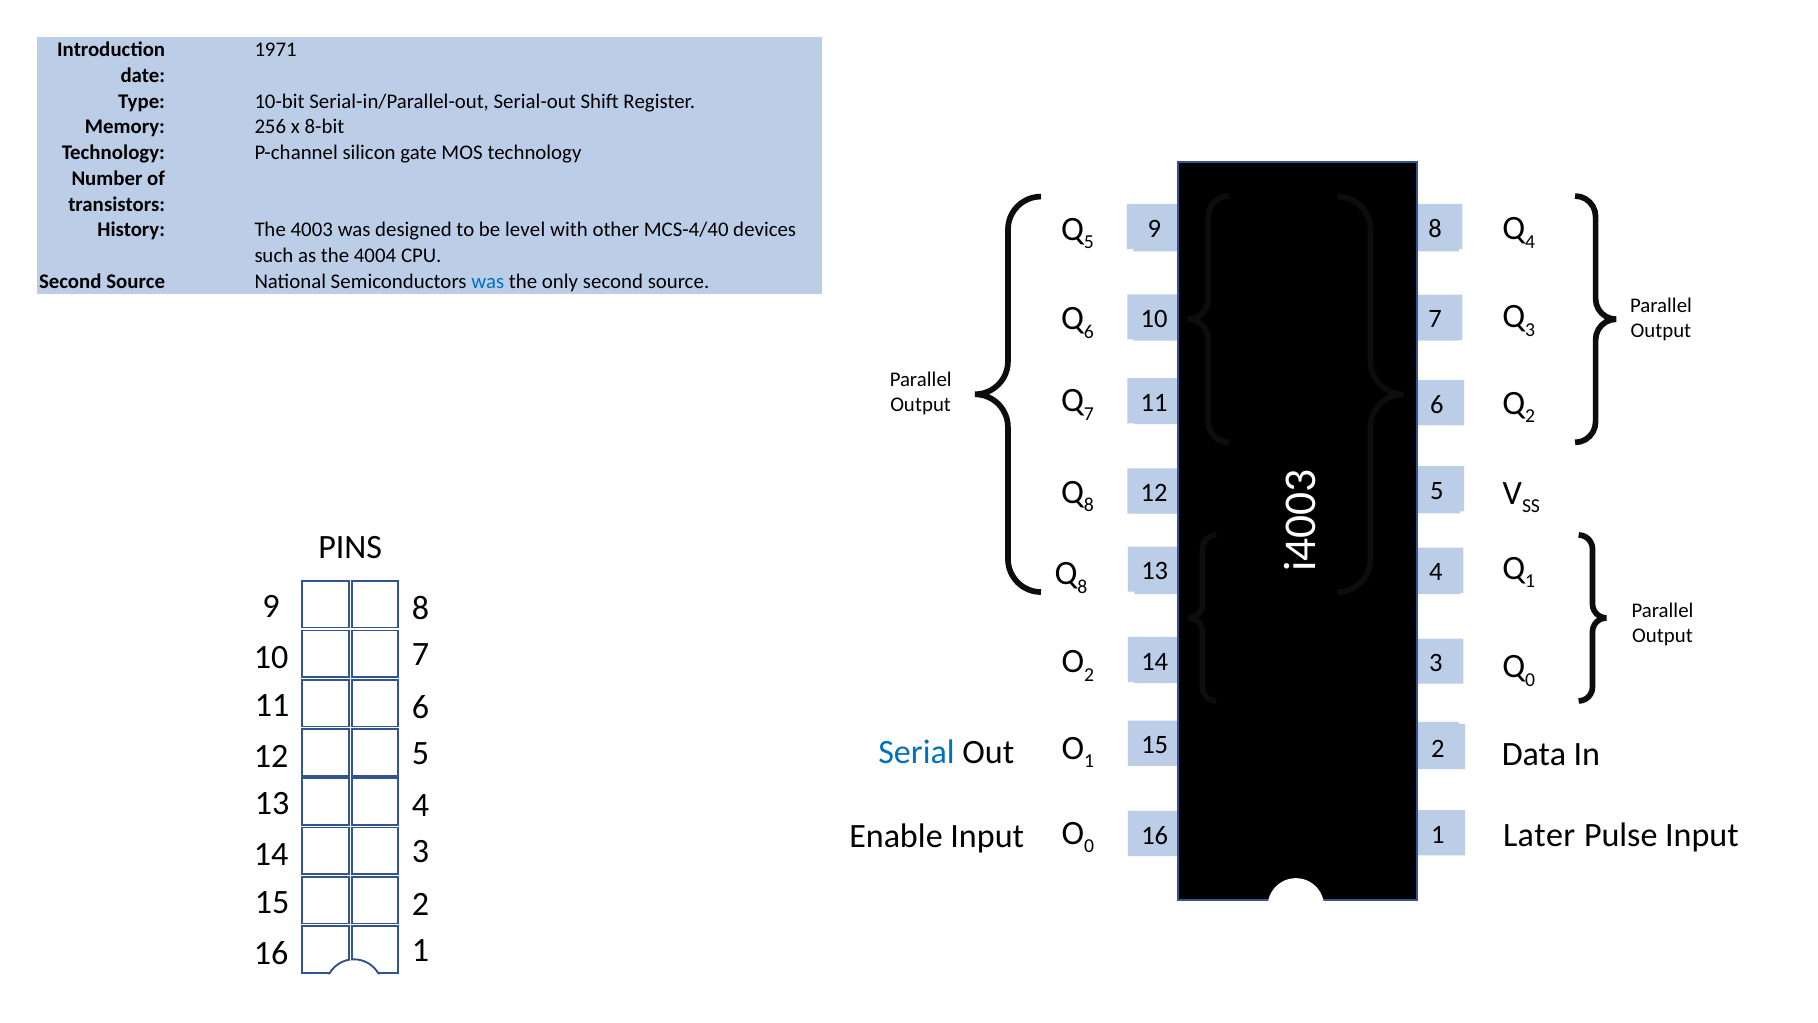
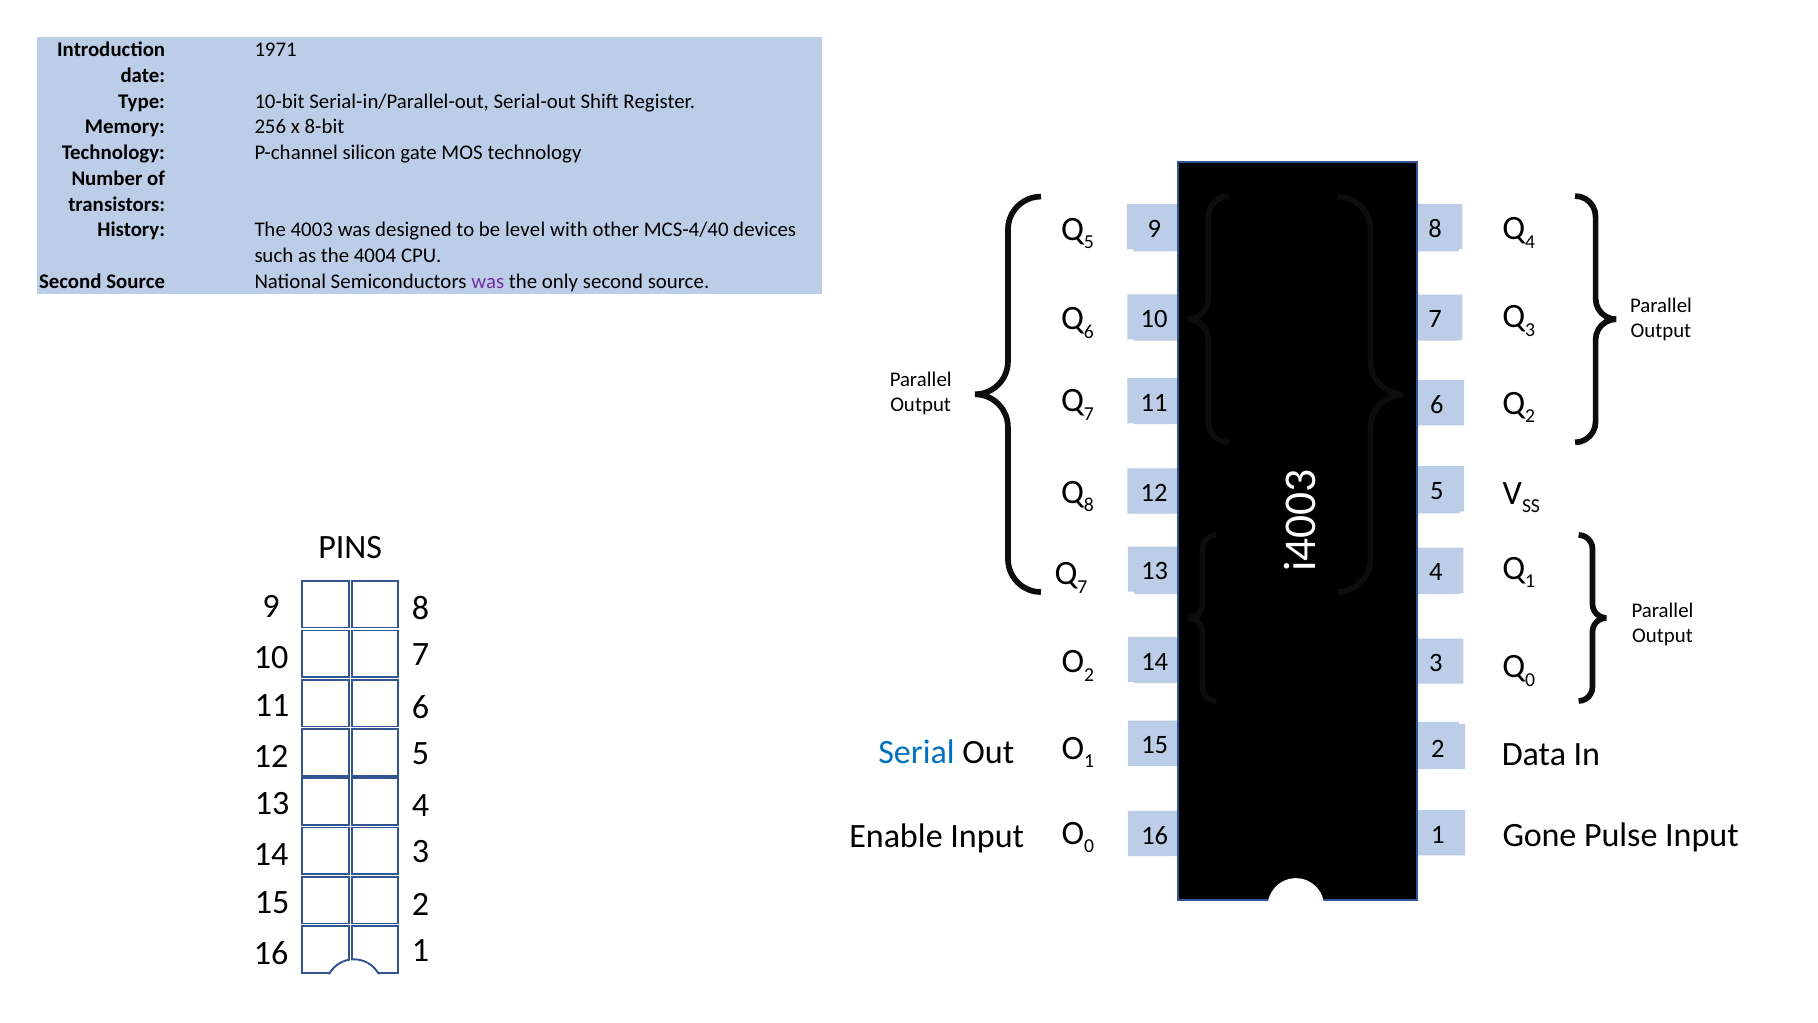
was at (488, 281) colour: blue -> purple
8 at (1082, 587): 8 -> 7
Later: Later -> Gone
